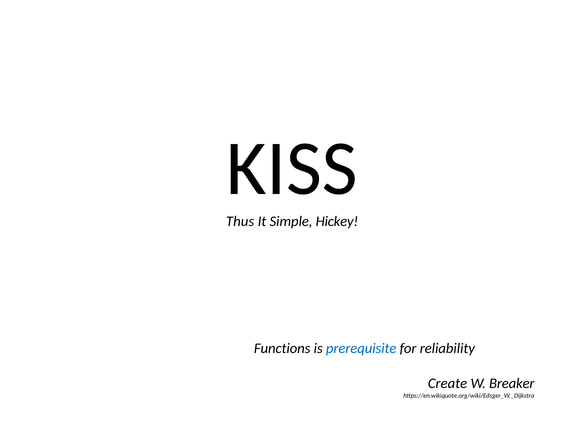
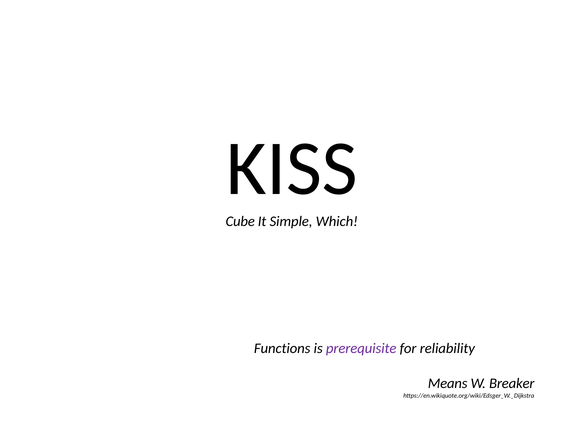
Thus: Thus -> Cube
Hickey: Hickey -> Which
prerequisite colour: blue -> purple
Create: Create -> Means
